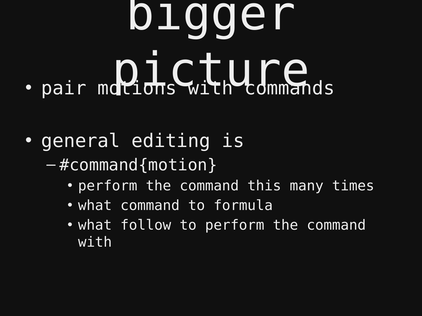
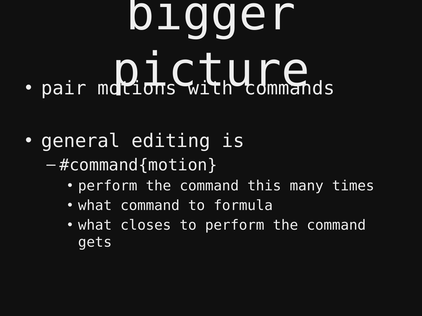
follow: follow -> closes
with at (95, 242): with -> gets
